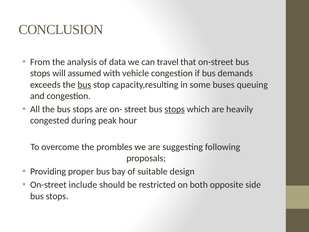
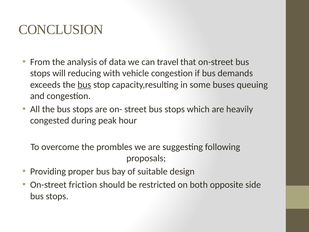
assumed: assumed -> reducing
stops at (175, 109) underline: present -> none
include: include -> friction
